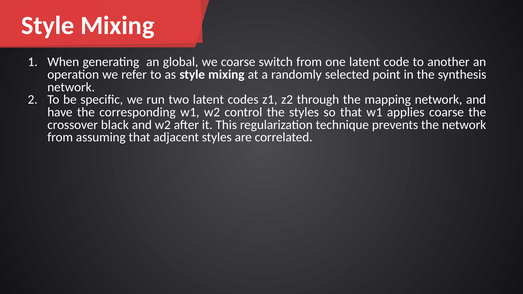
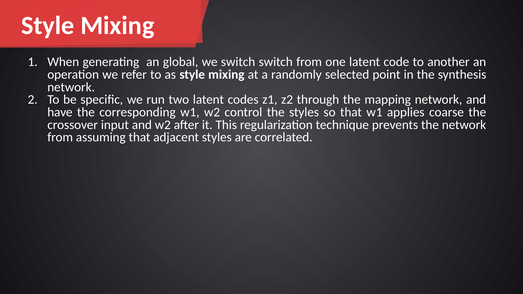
we coarse: coarse -> switch
black: black -> input
